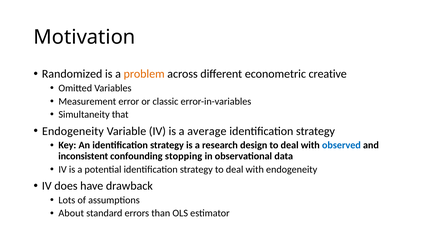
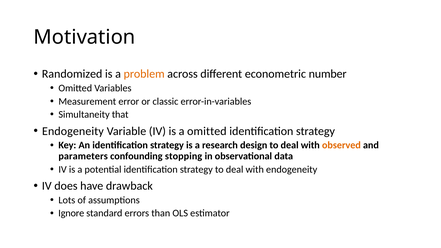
creative: creative -> number
a average: average -> omitted
observed colour: blue -> orange
inconsistent: inconsistent -> parameters
About: About -> Ignore
